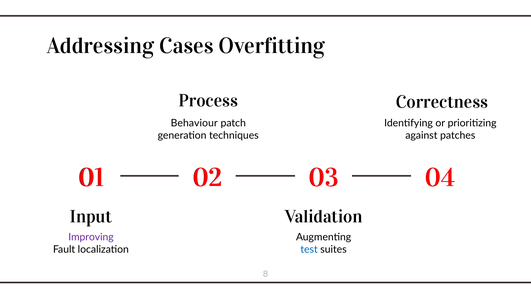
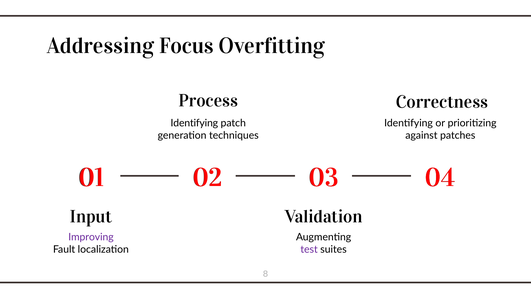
Cases: Cases -> Focus
Behaviour at (194, 123): Behaviour -> Identifying
test colour: blue -> purple
